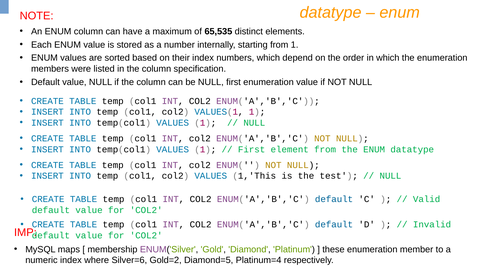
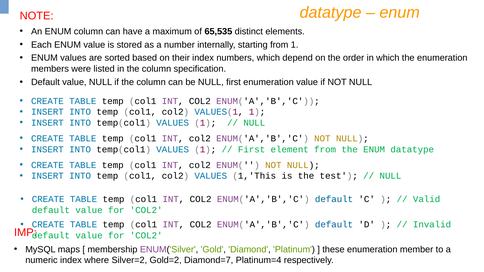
Silver=6: Silver=6 -> Silver=2
Diamond=5: Diamond=5 -> Diamond=7
